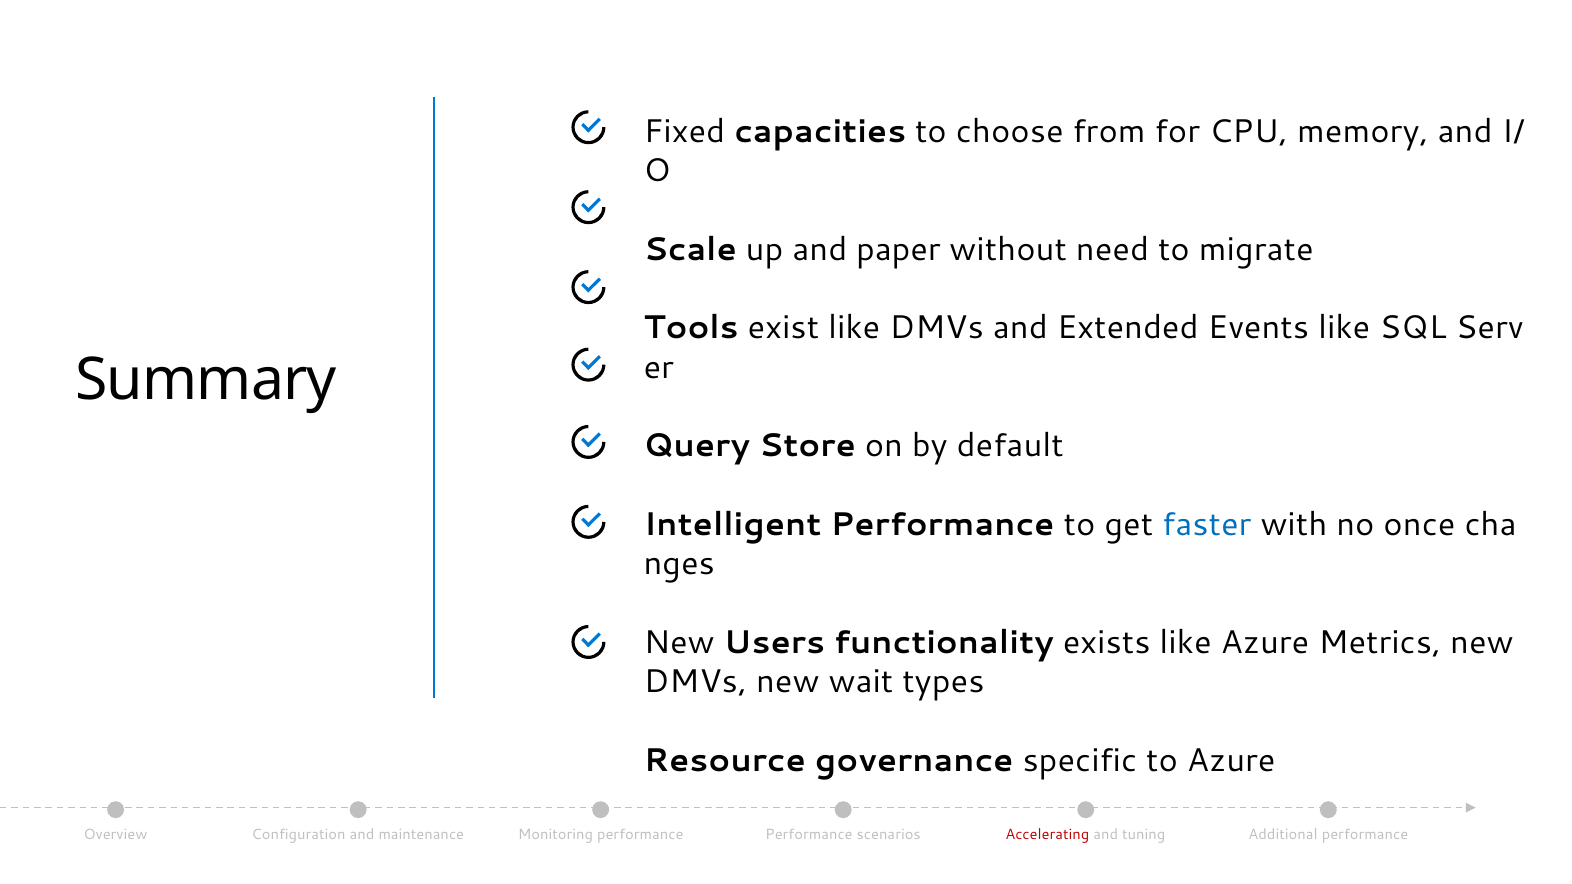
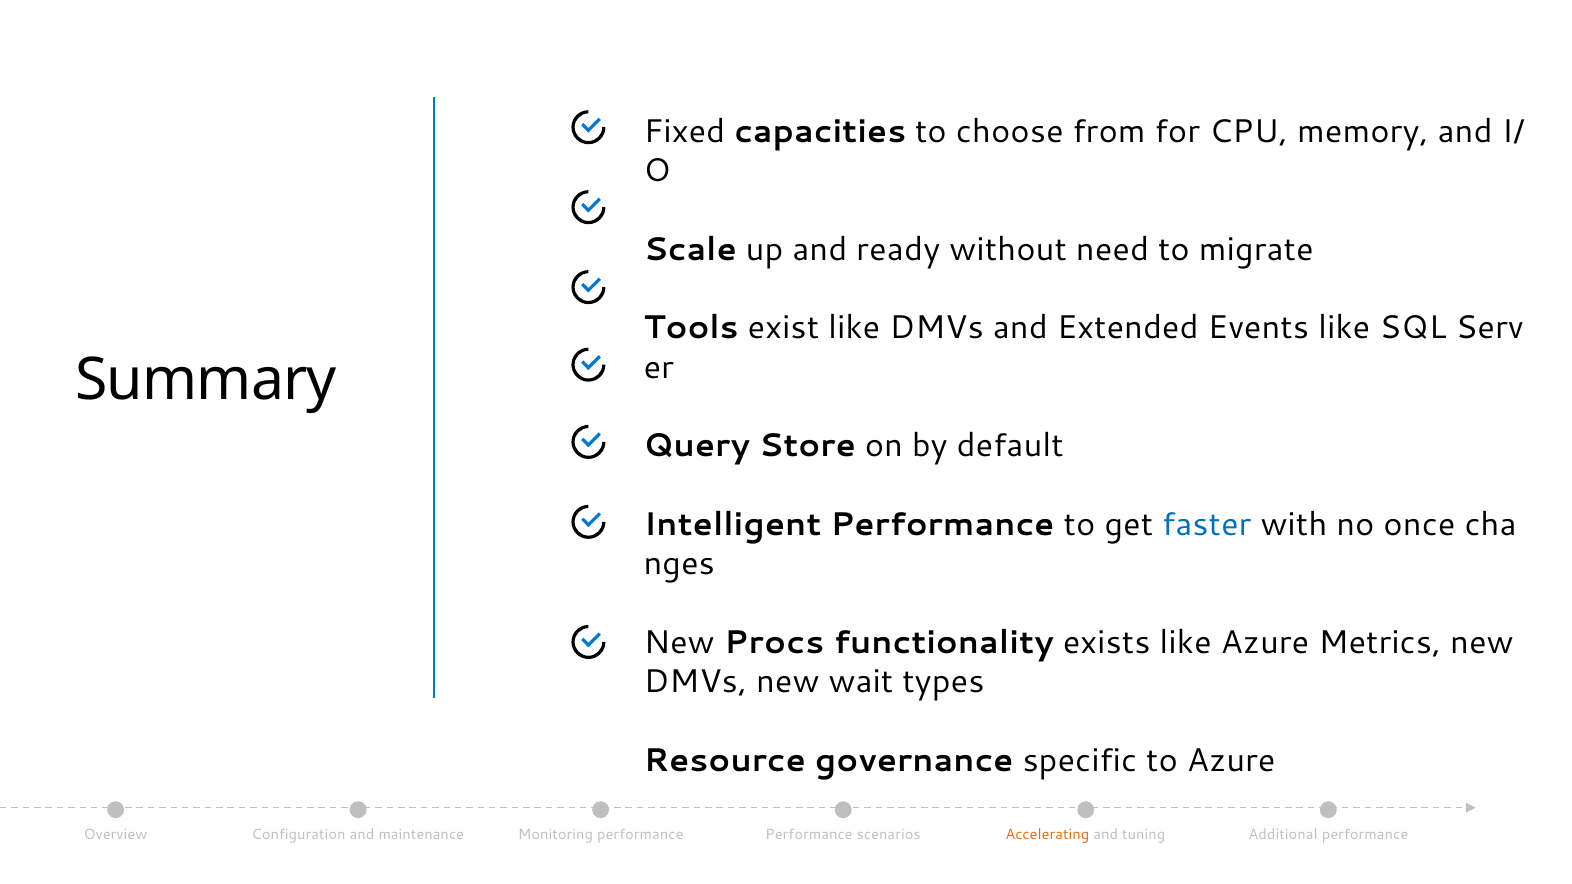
paper: paper -> ready
Users: Users -> Procs
Accelerating colour: red -> orange
